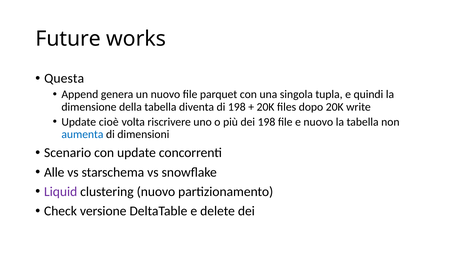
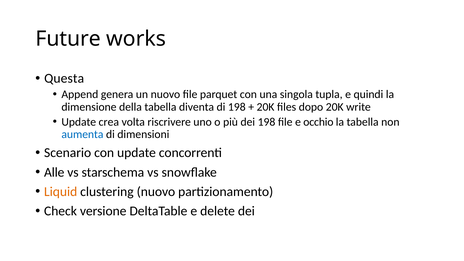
cioè: cioè -> crea
e nuovo: nuovo -> occhio
Liquid colour: purple -> orange
